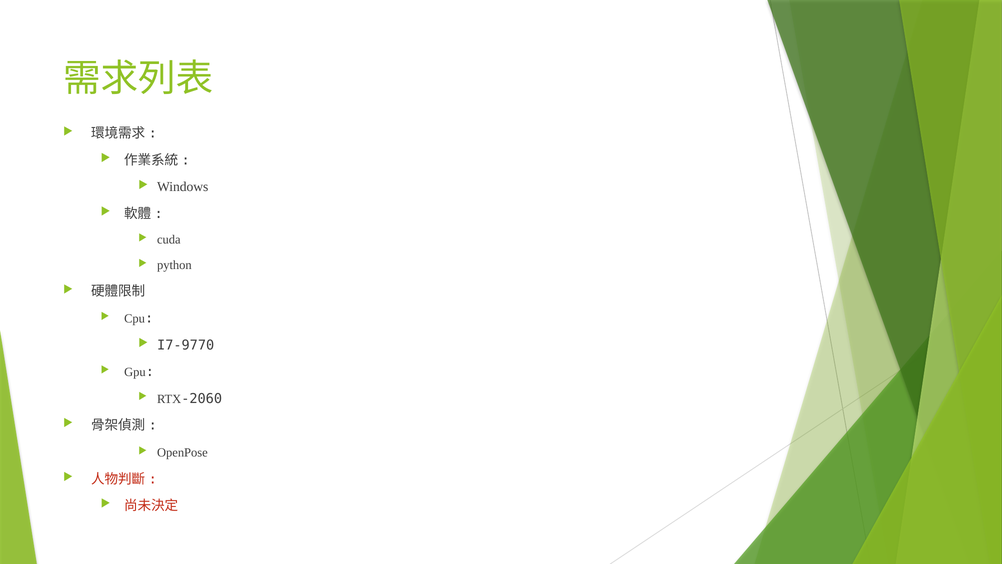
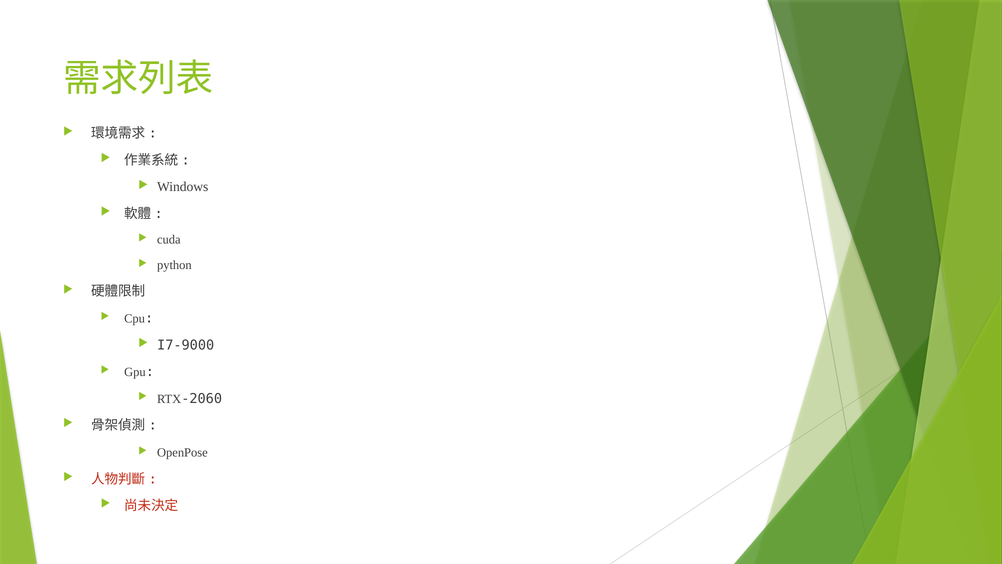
I7-9770: I7-9770 -> I7-9000
